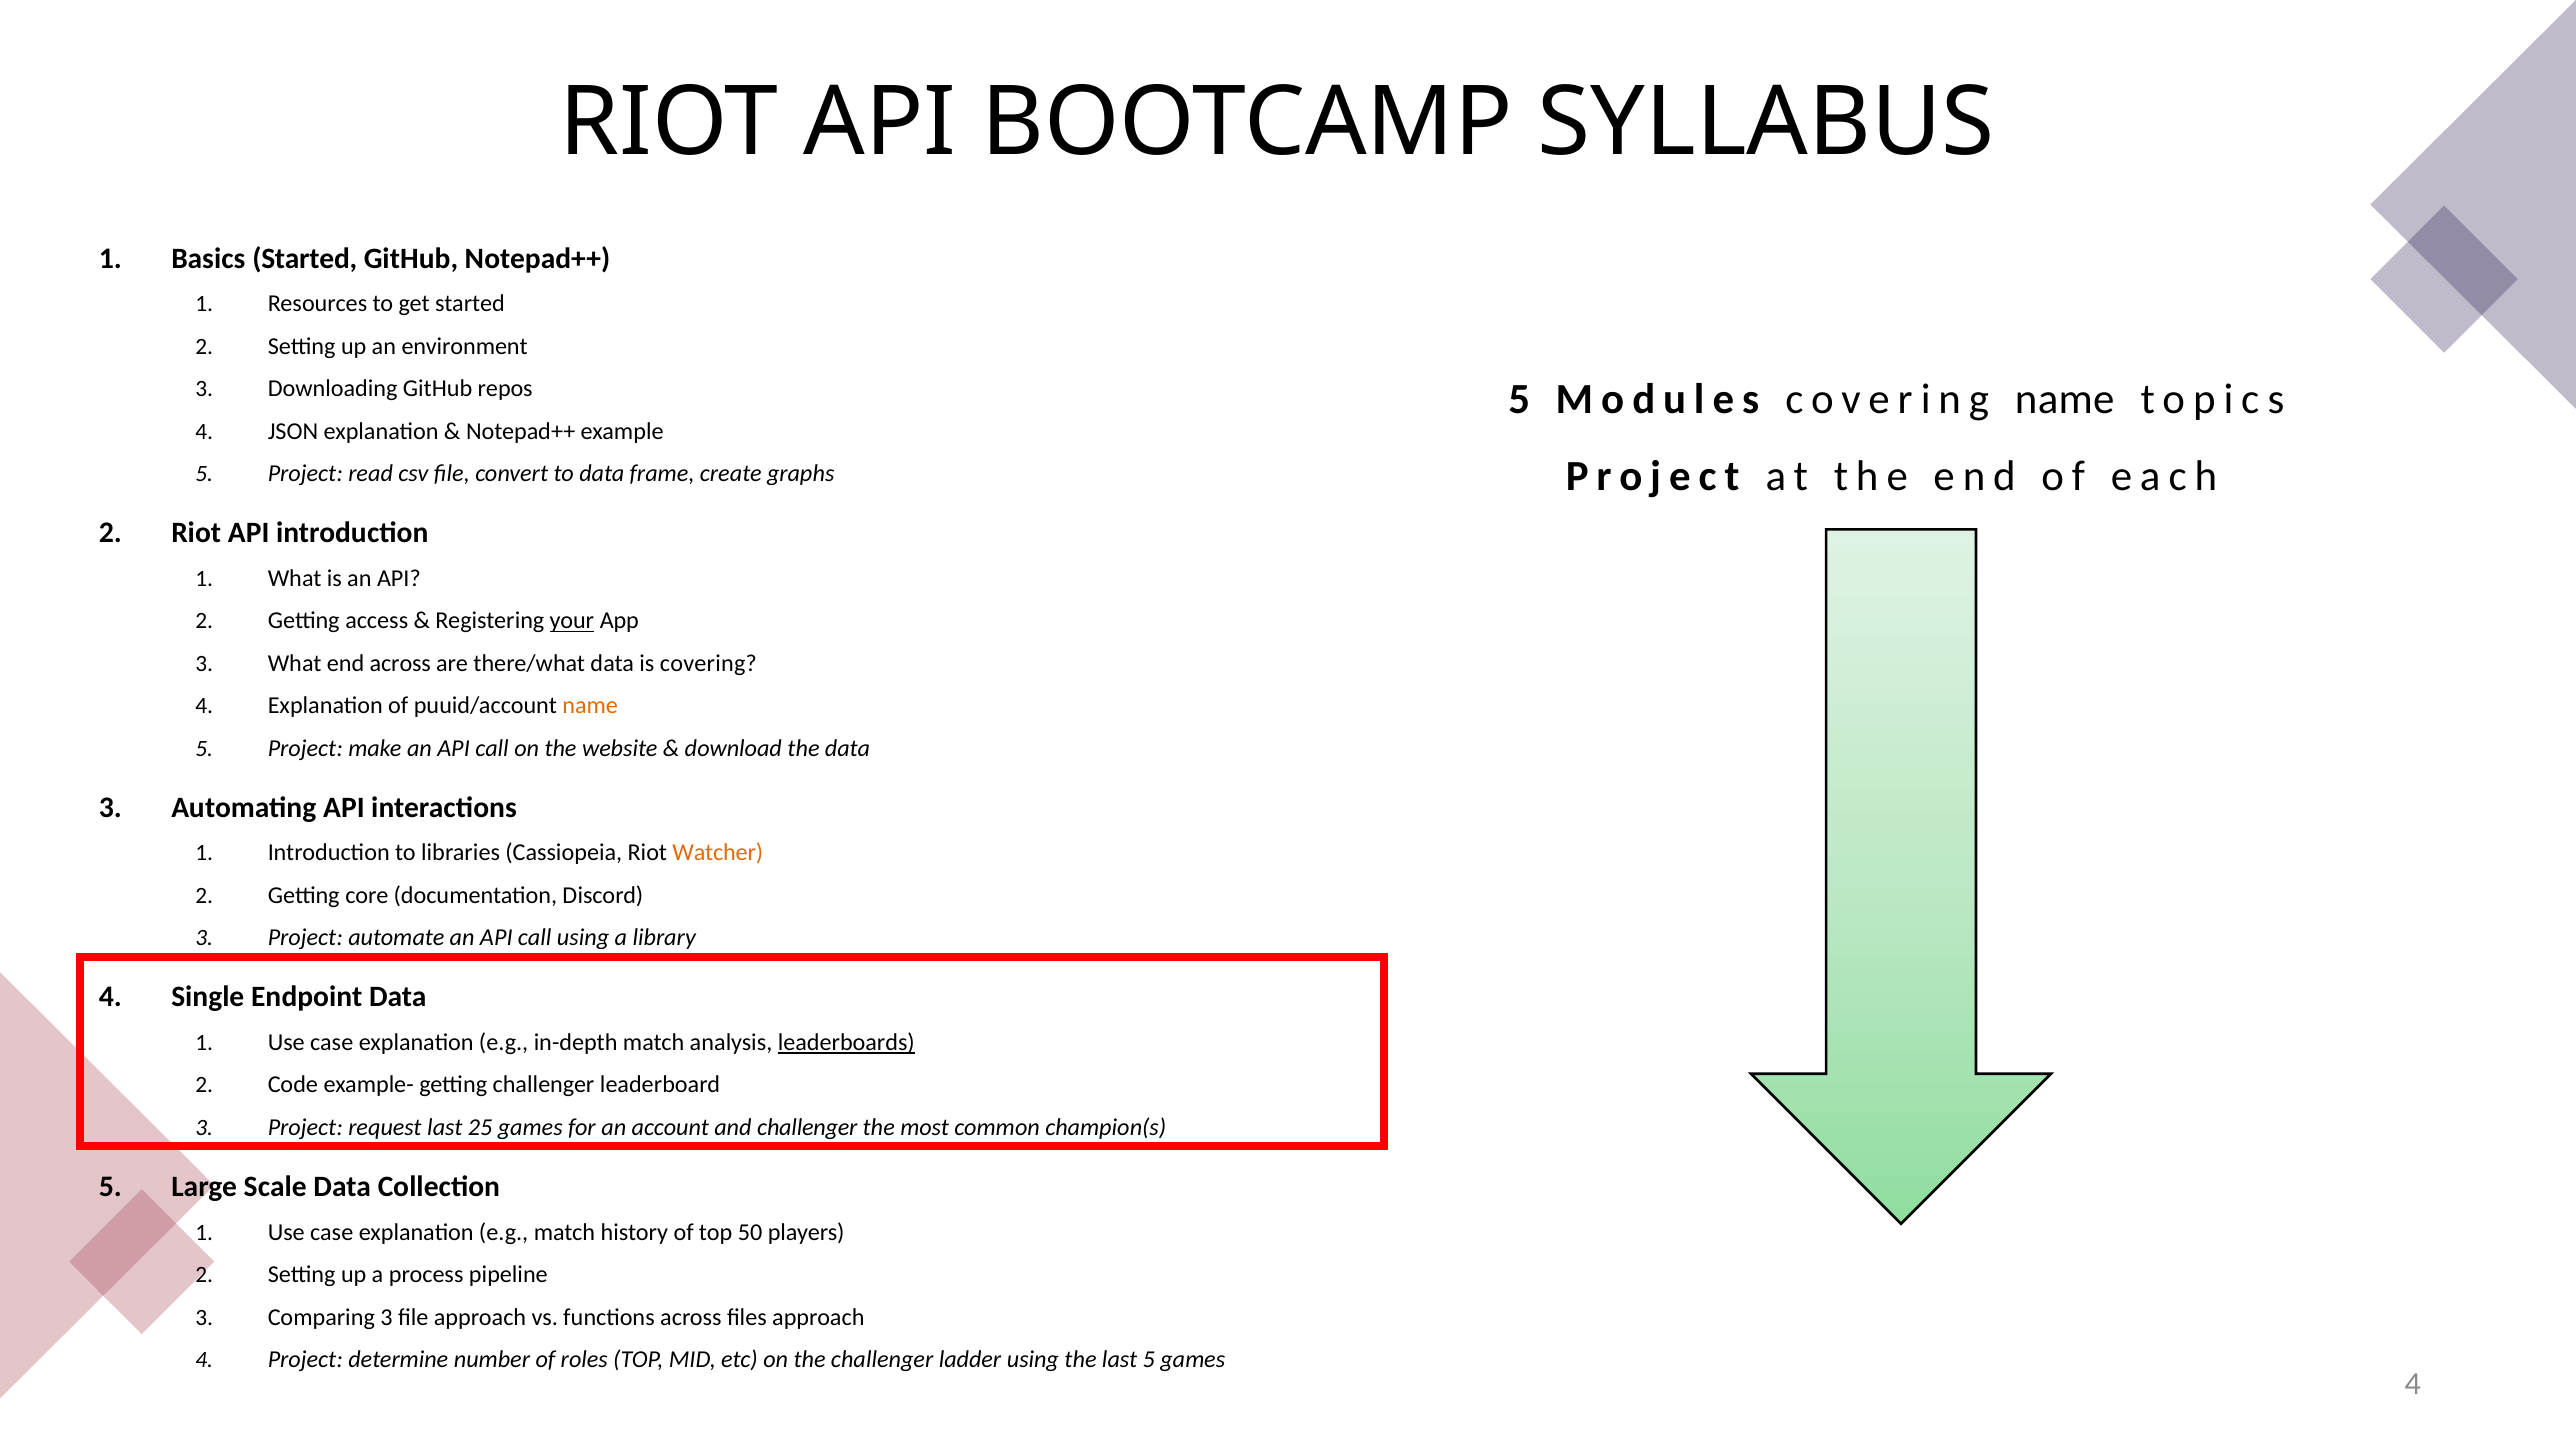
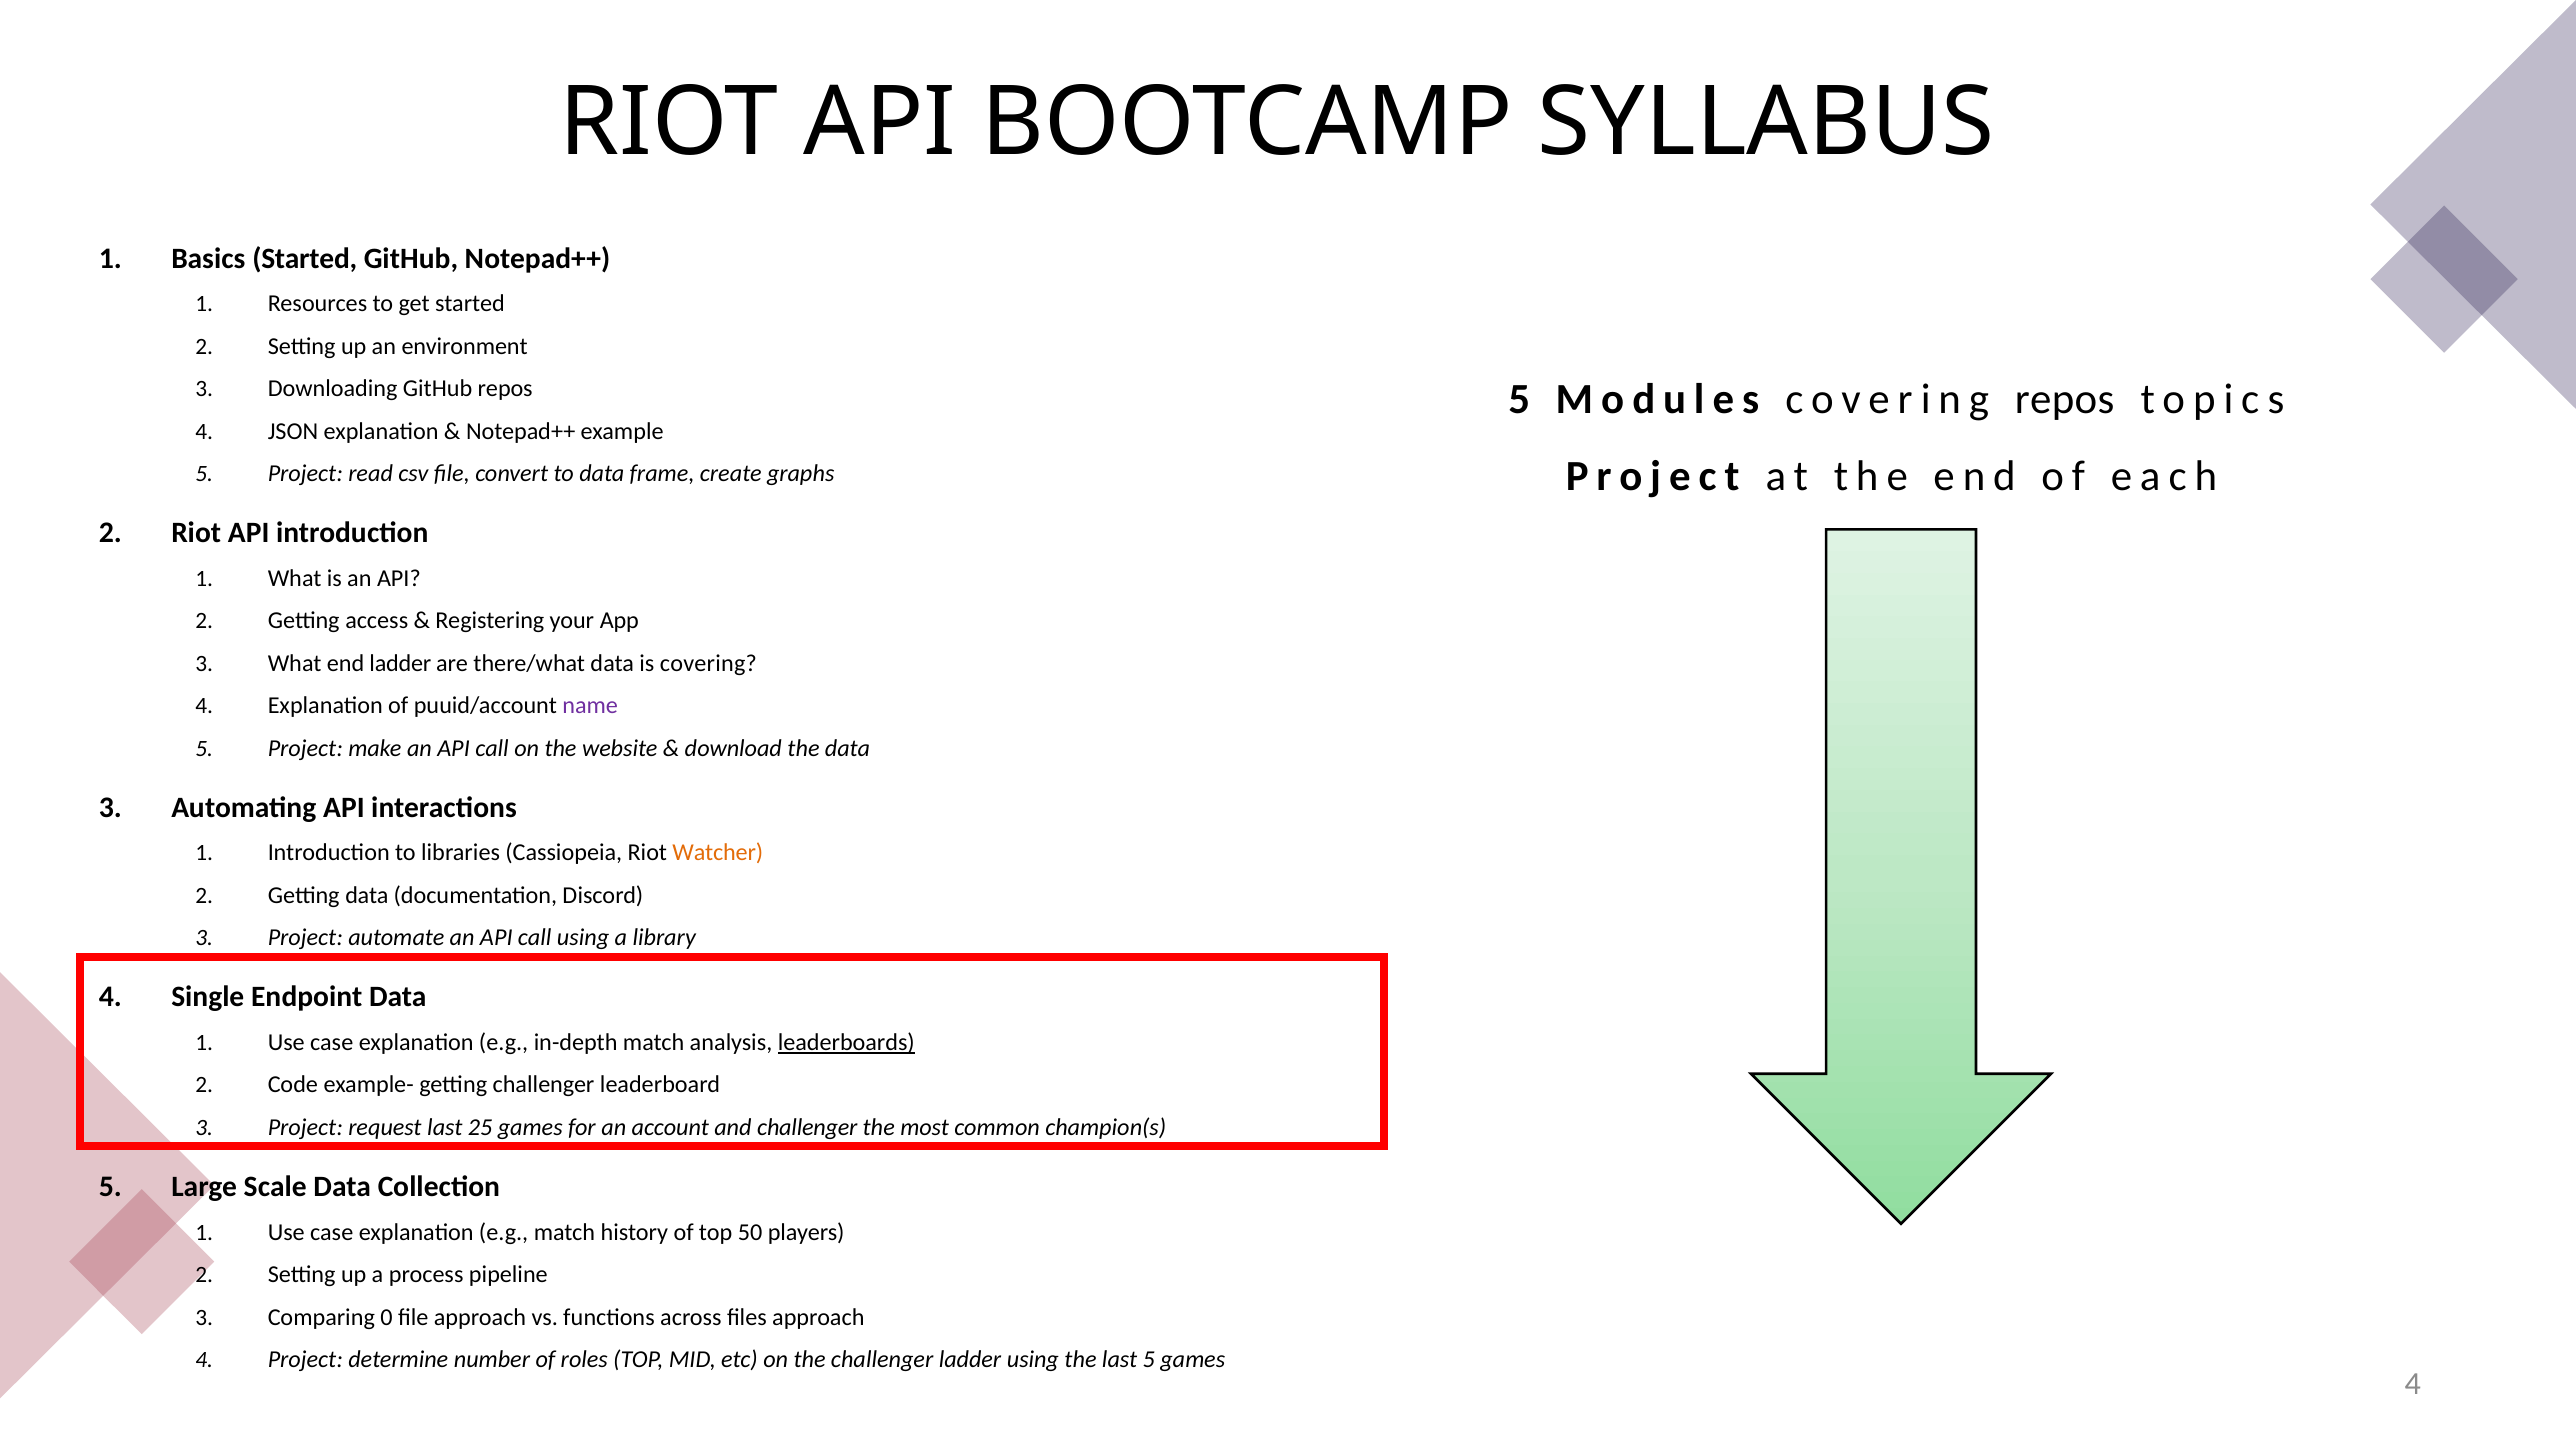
covering name: name -> repos
your underline: present -> none
end across: across -> ladder
name at (590, 706) colour: orange -> purple
Getting core: core -> data
Comparing 3: 3 -> 0
